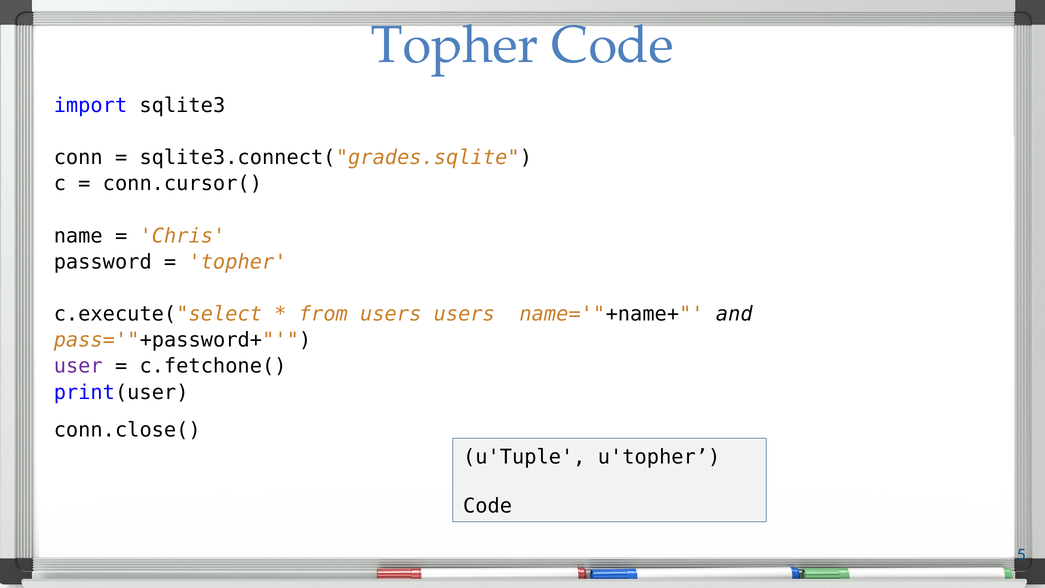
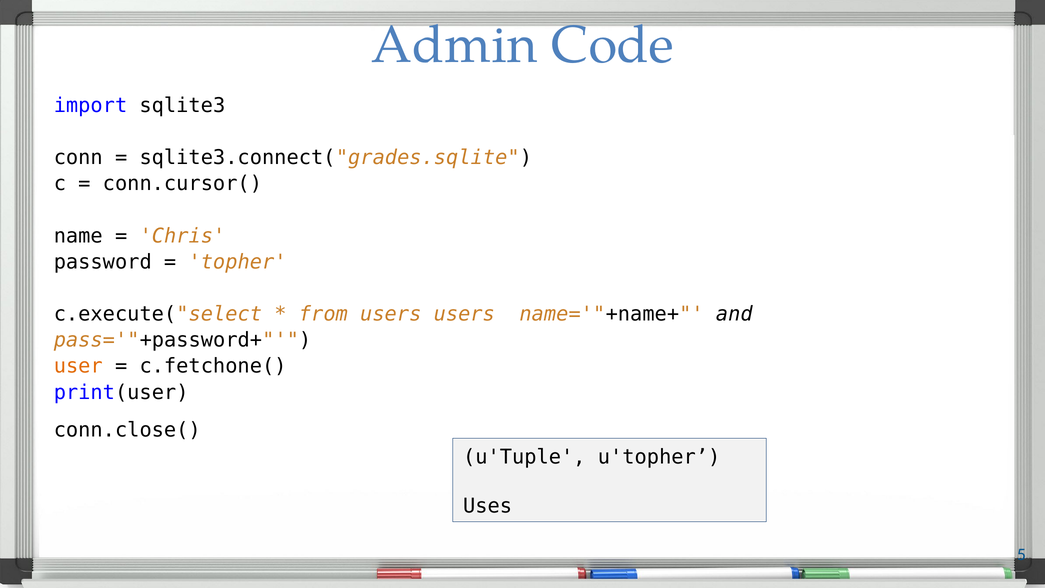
Topher at (455, 45): Topher -> Admin
user colour: purple -> orange
Code at (488, 506): Code -> Uses
